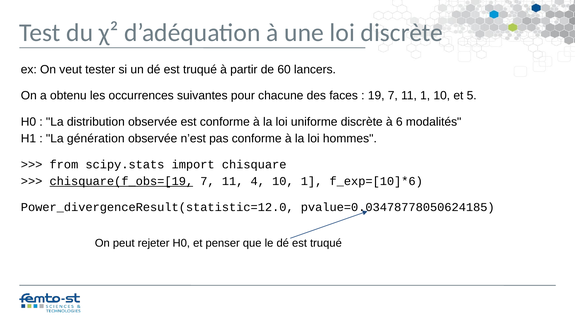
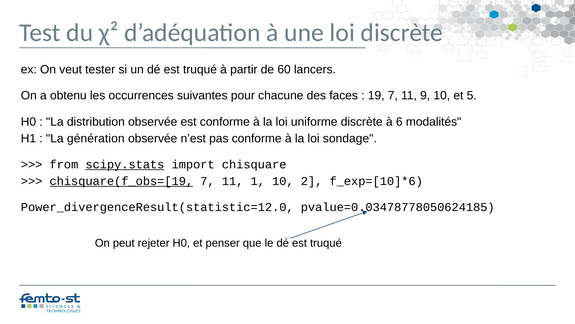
11 1: 1 -> 9
hommes: hommes -> sondage
scipy.stats underline: none -> present
4: 4 -> 1
10 1: 1 -> 2
